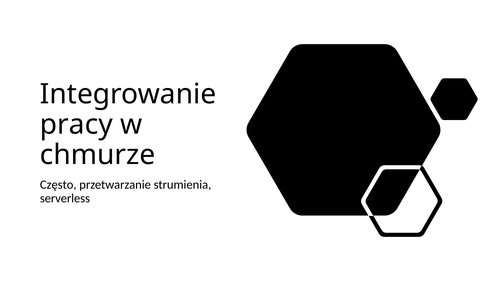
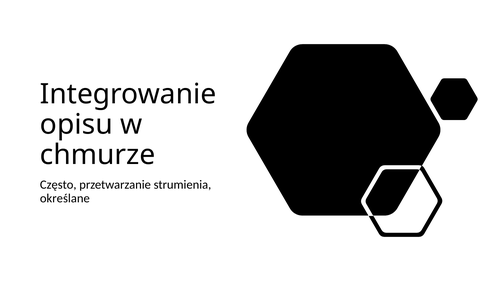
pracy: pracy -> opisu
serverless: serverless -> określane
